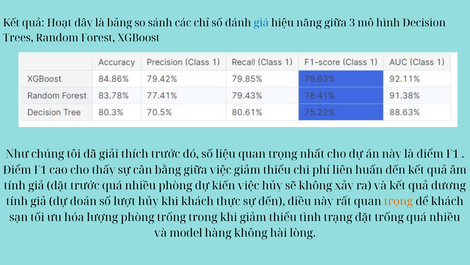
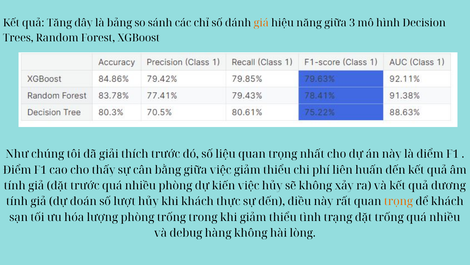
Hoạt: Hoạt -> Tăng
giá colour: blue -> orange
model: model -> debug
